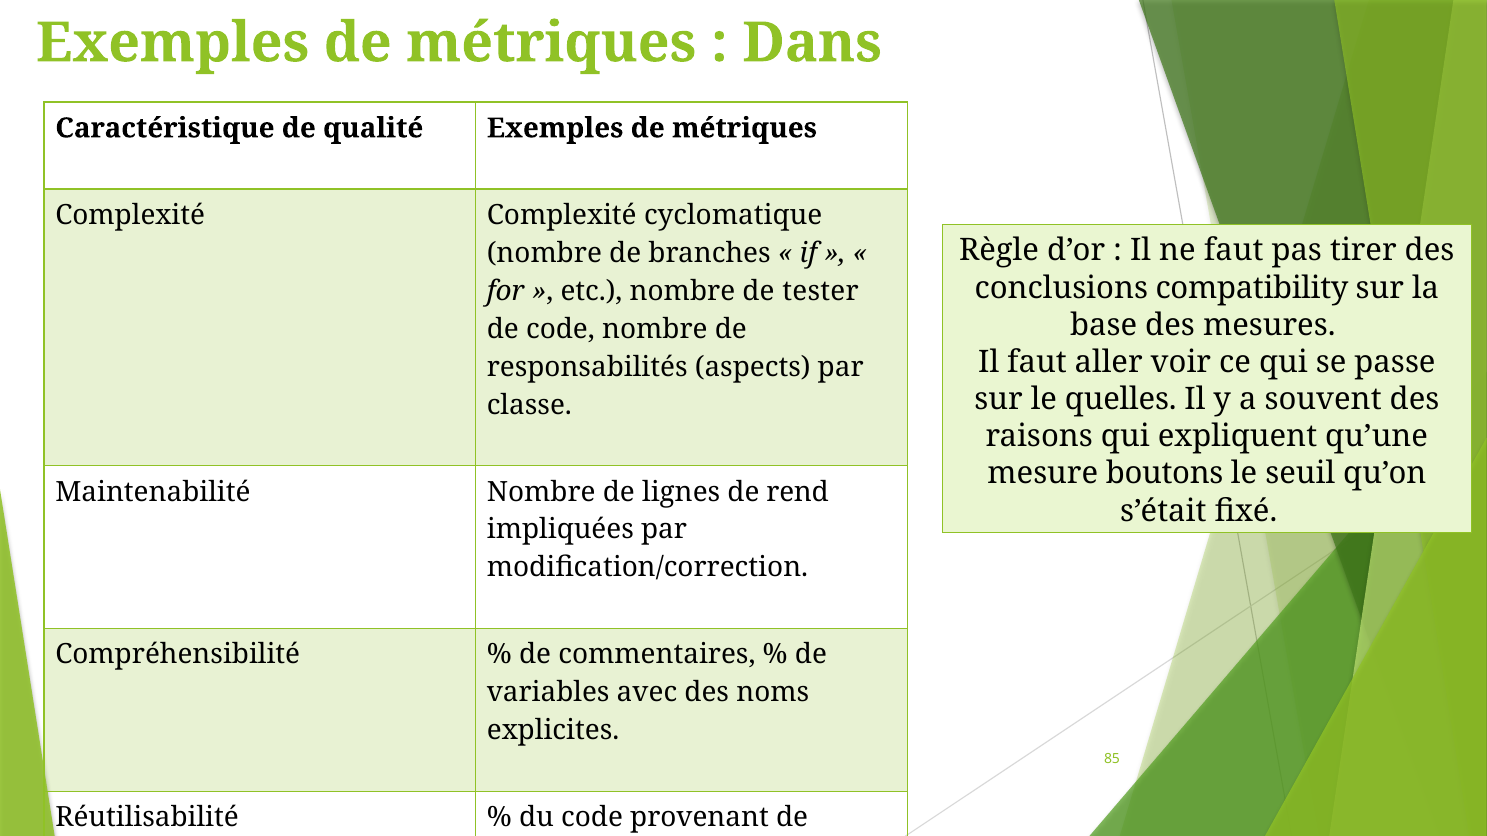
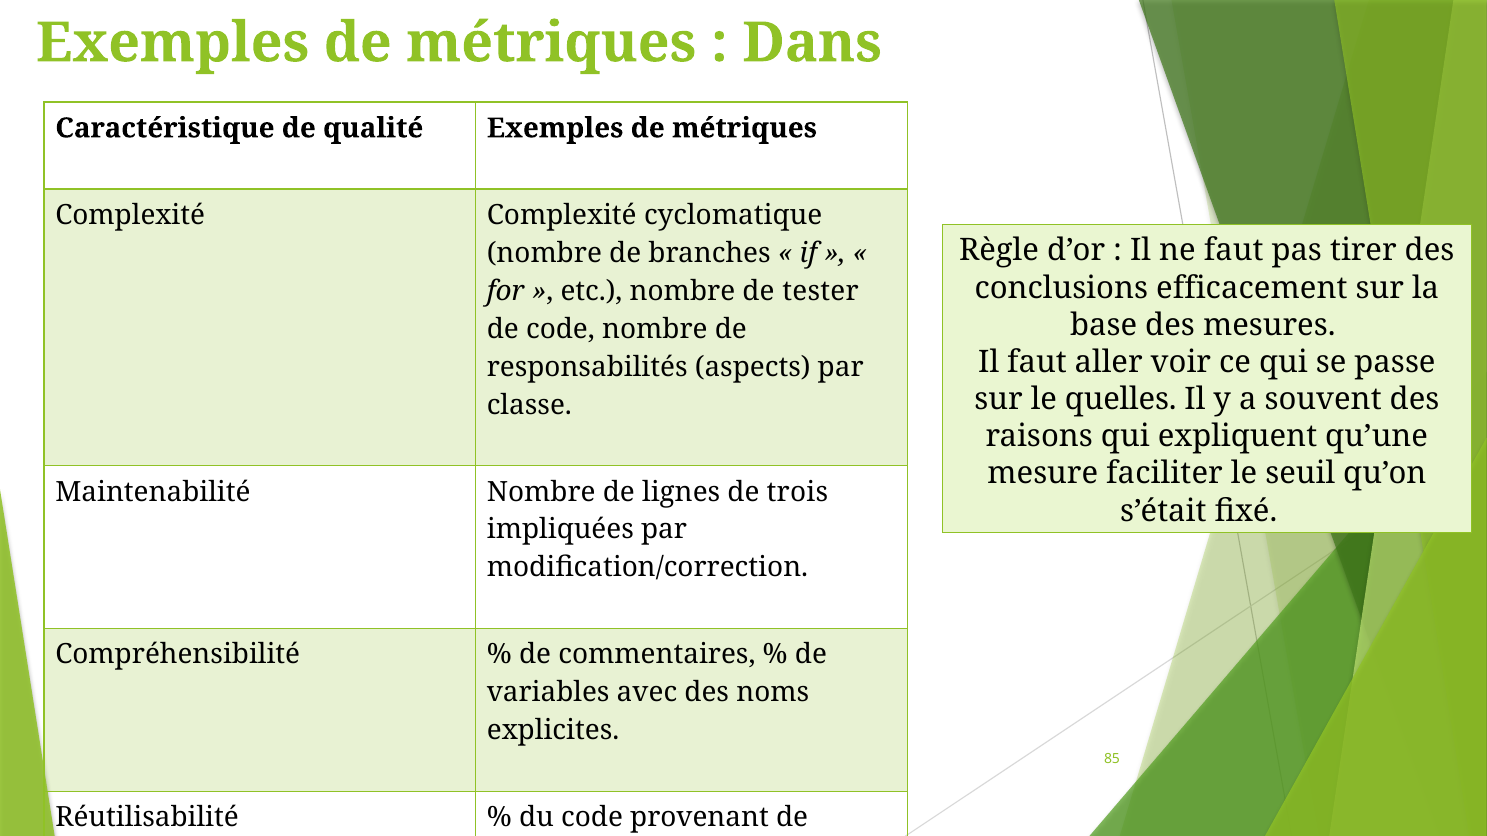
compatibility: compatibility -> efficacement
boutons: boutons -> faciliter
rend: rend -> trois
